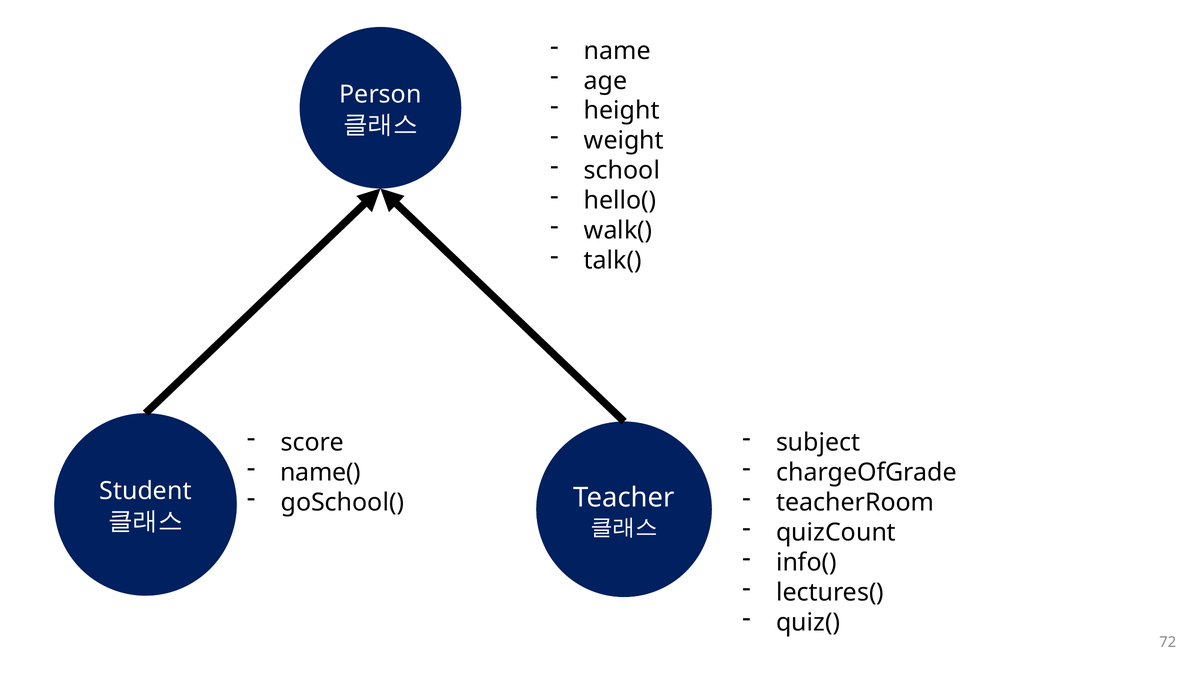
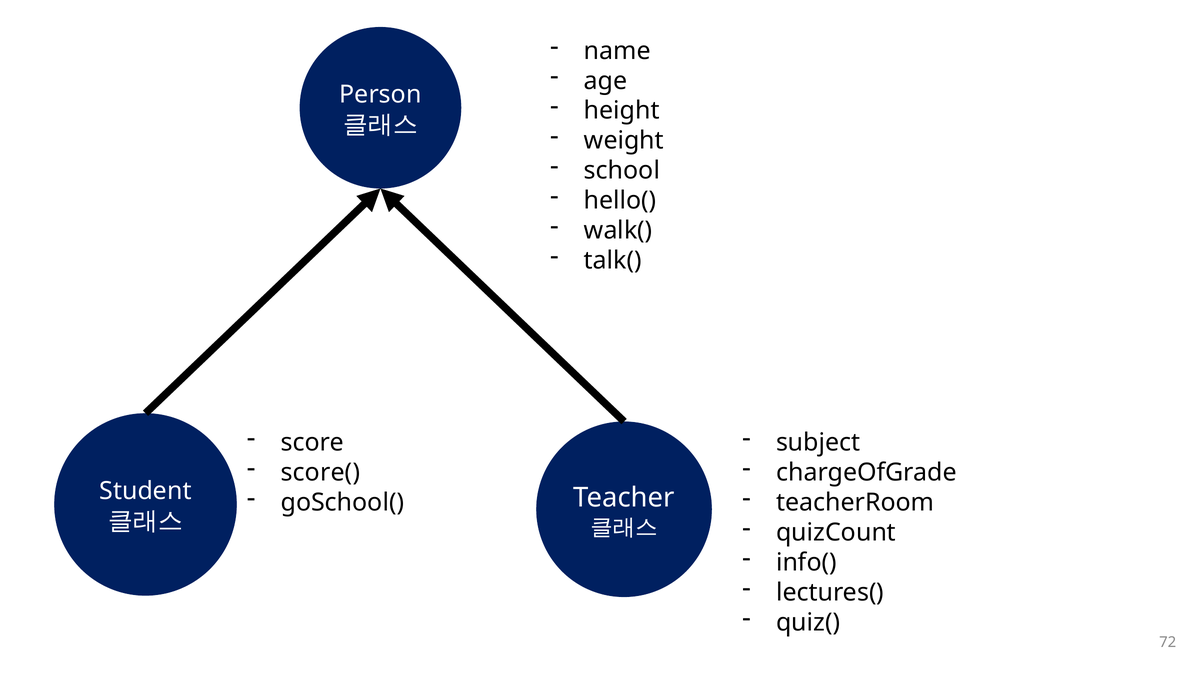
name(: name( -> score(
